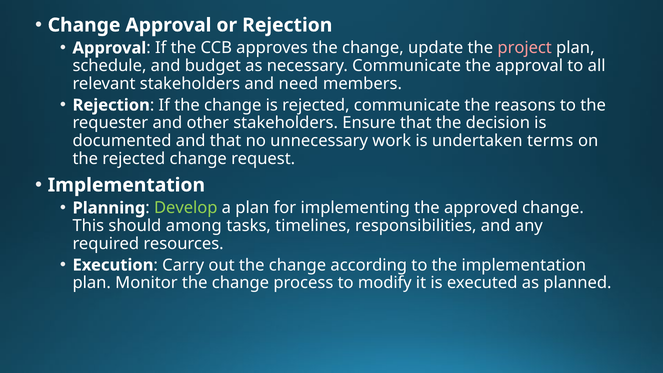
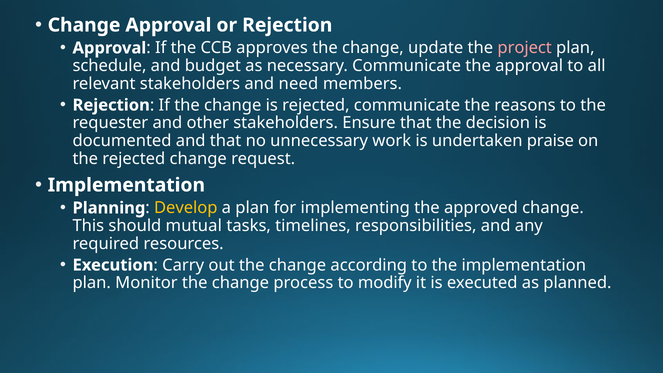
terms: terms -> praise
Develop colour: light green -> yellow
among: among -> mutual
